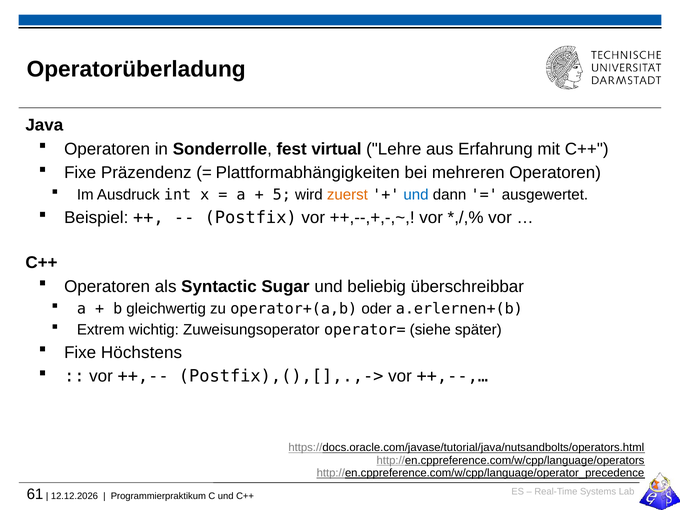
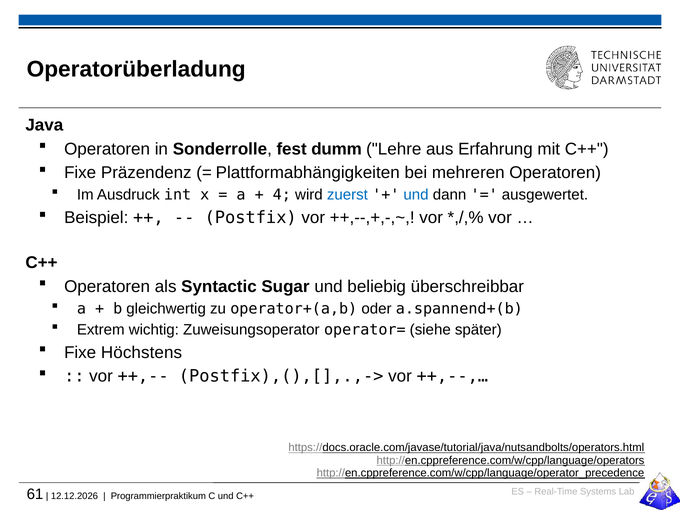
virtual: virtual -> dumm
5: 5 -> 4
zuerst colour: orange -> blue
a.erlernen+(b: a.erlernen+(b -> a.spannend+(b
